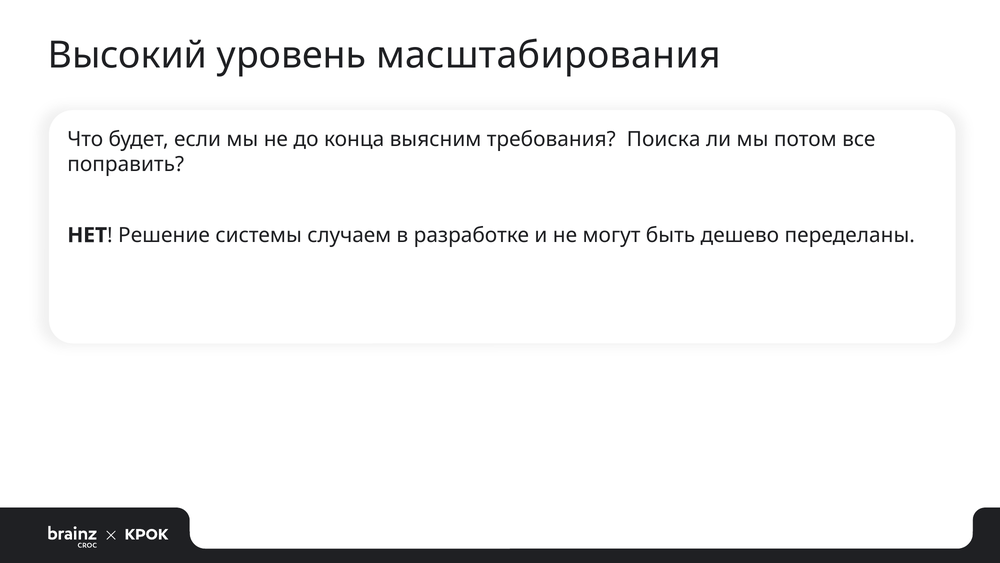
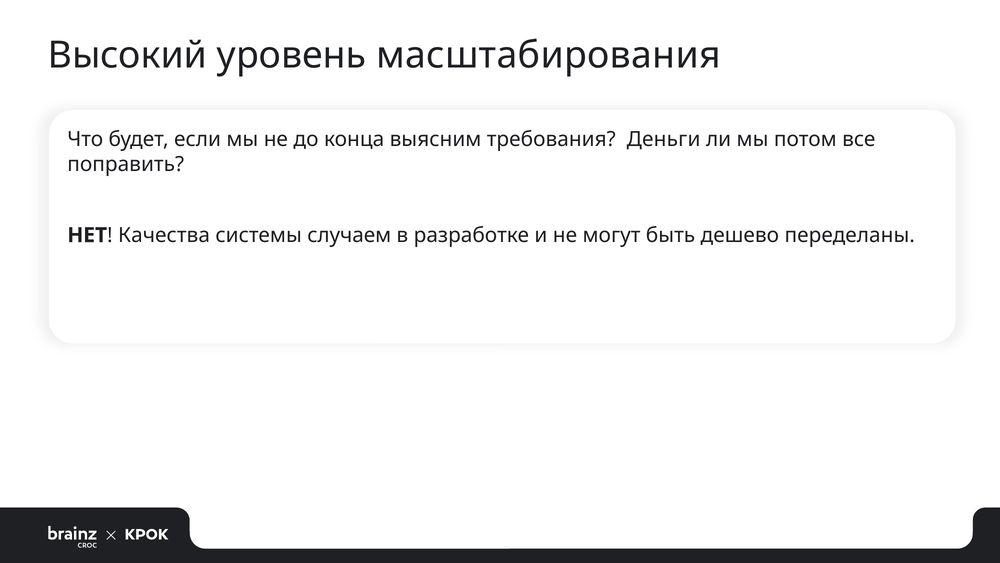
Поиска: Поиска -> Деньги
Решение: Решение -> Качества
